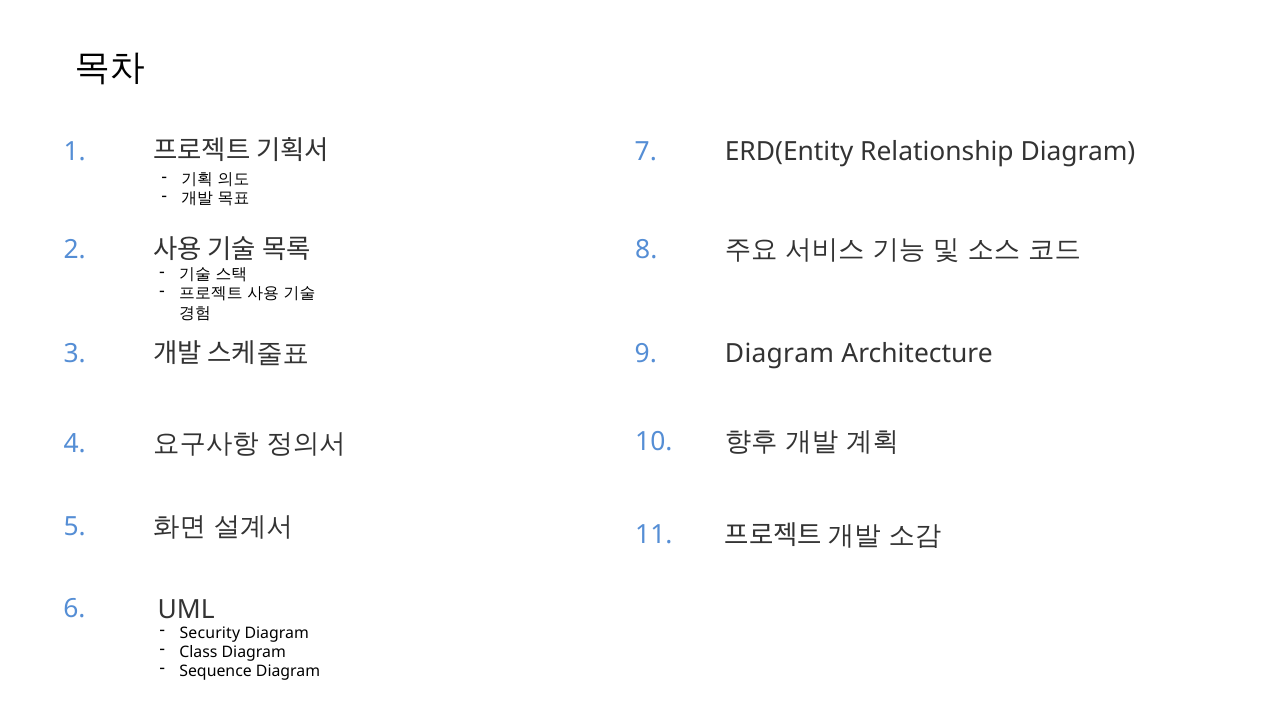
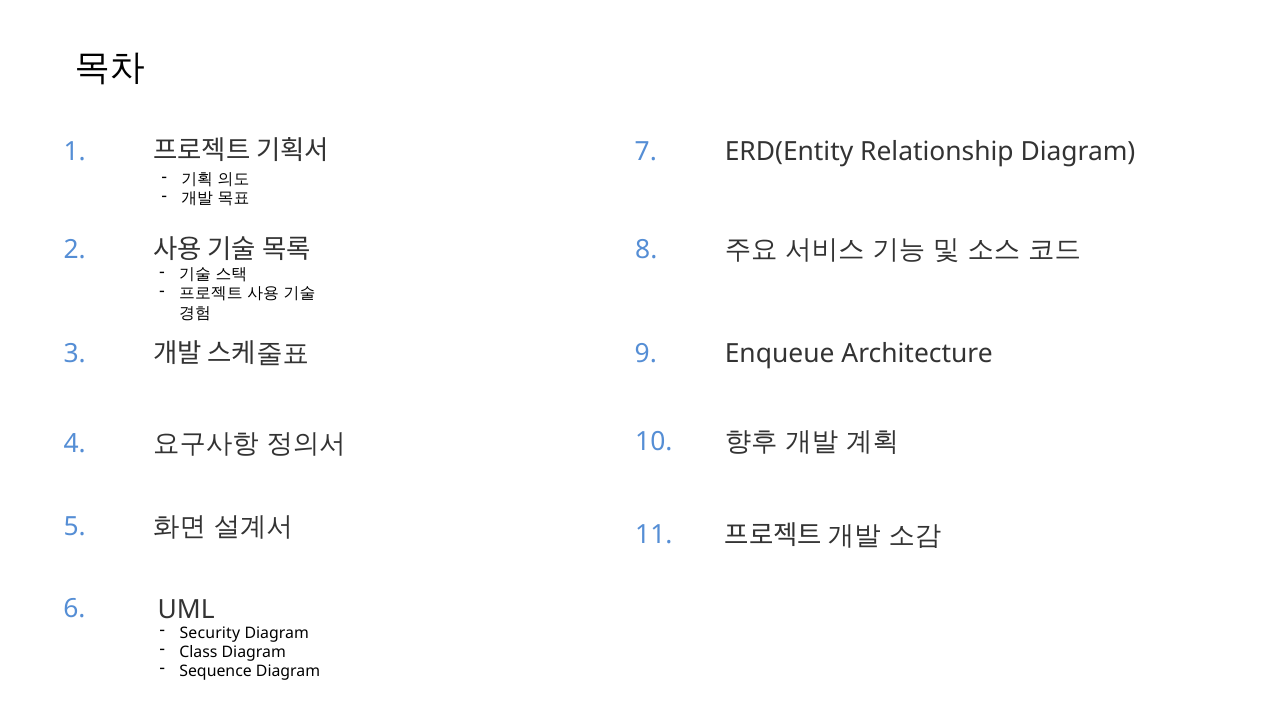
Diagram at (780, 354): Diagram -> Enqueue
